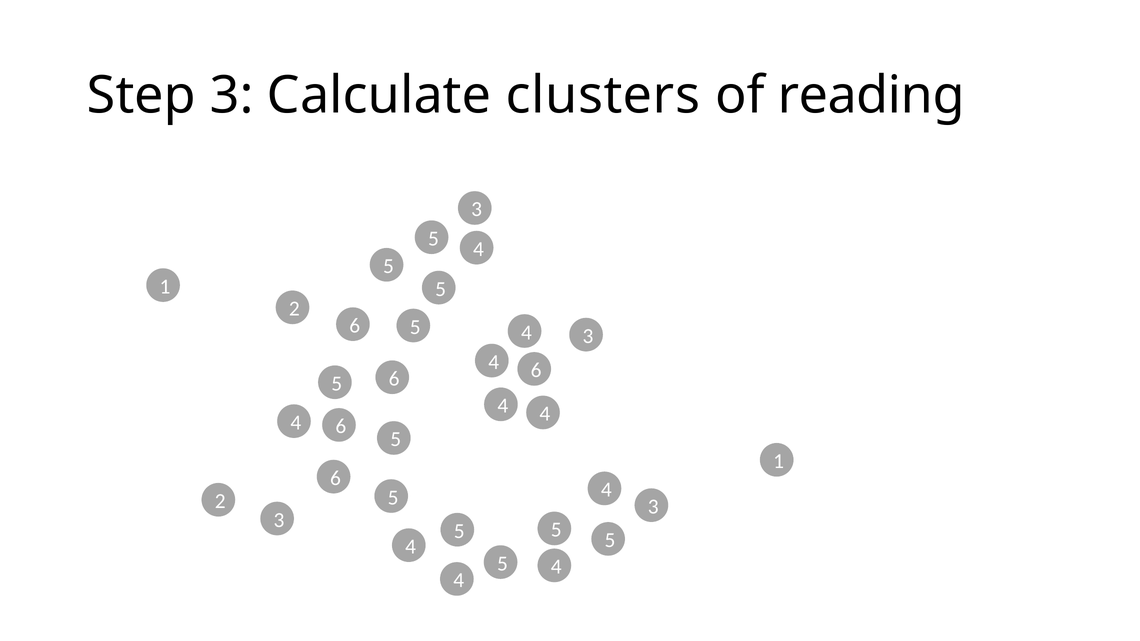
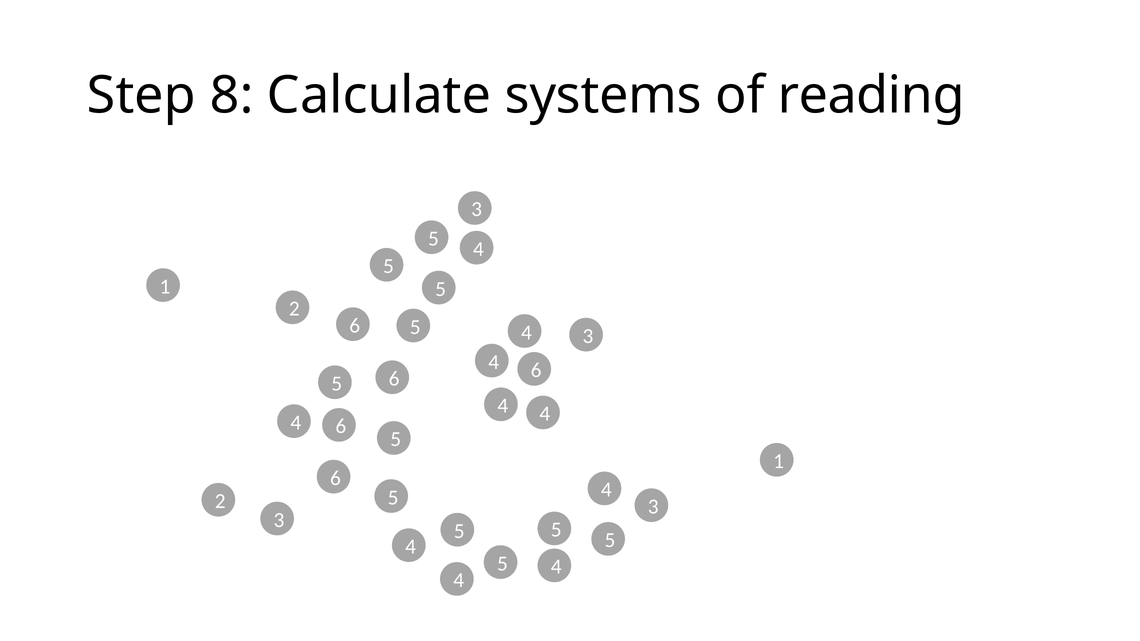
Step 3: 3 -> 8
clusters: clusters -> systems
